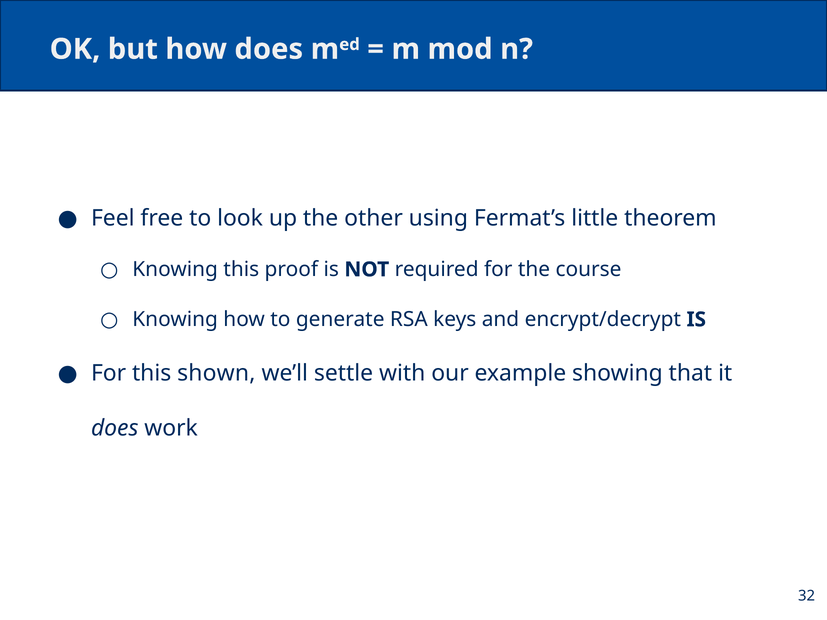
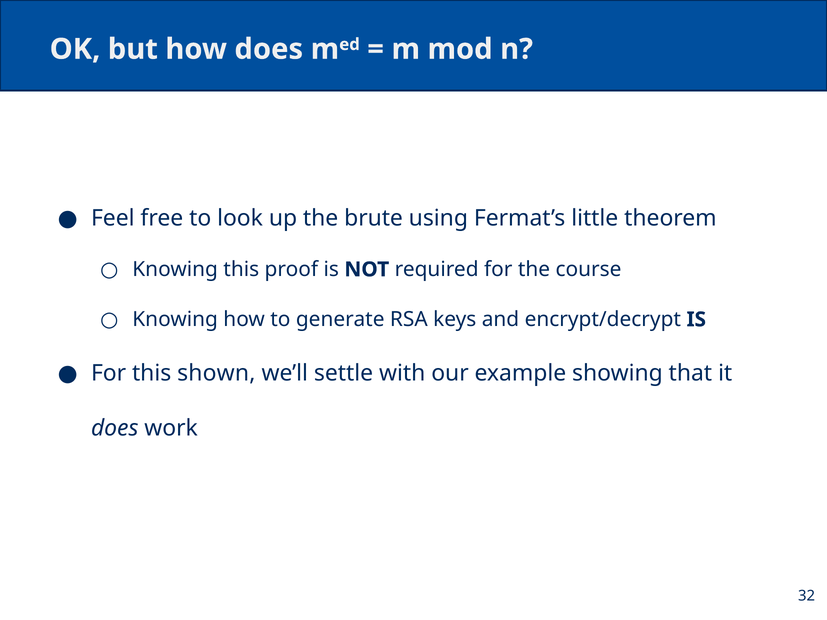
other: other -> brute
